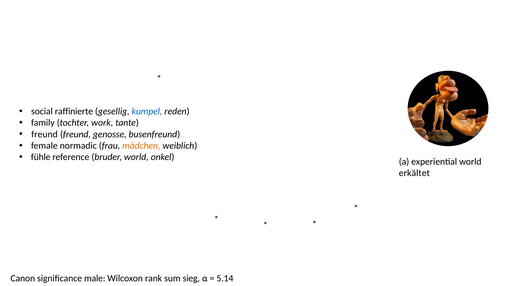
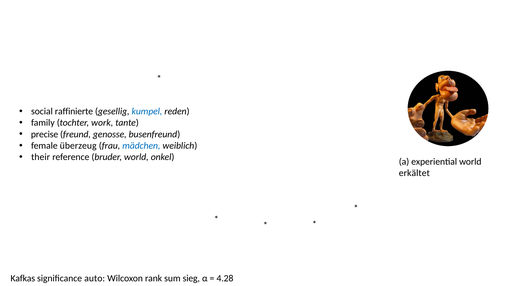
freund at (44, 134): freund -> precise
normadic: normadic -> überzeug
mädchen colour: orange -> blue
fühle: fühle -> their
Canon: Canon -> Kafkas
male: male -> auto
5.14: 5.14 -> 4.28
